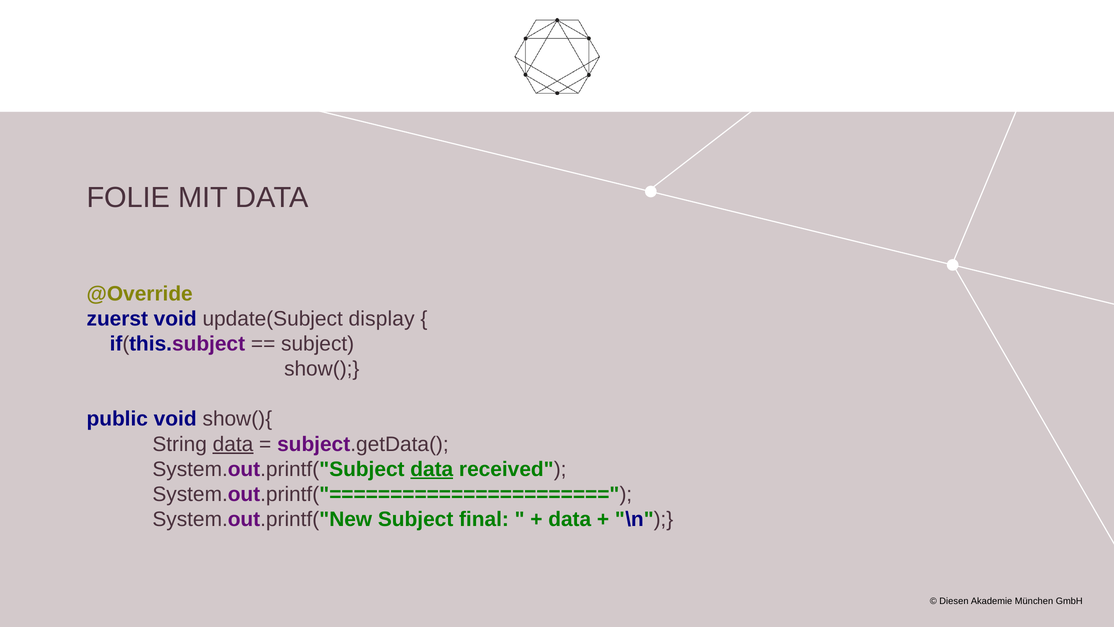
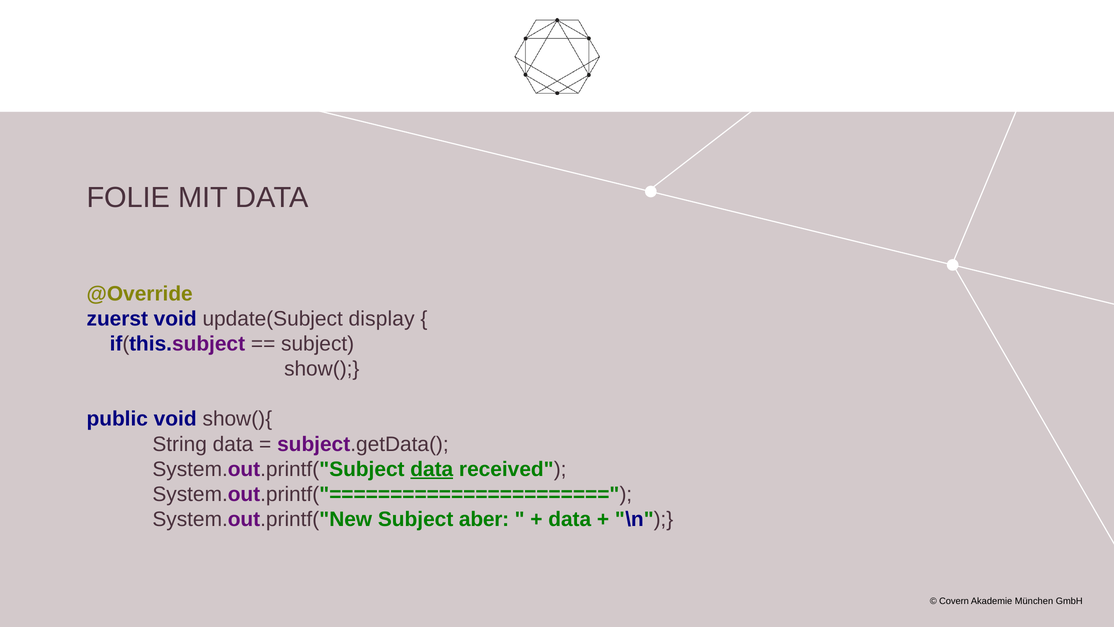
data at (233, 444) underline: present -> none
final: final -> aber
Diesen: Diesen -> Covern
